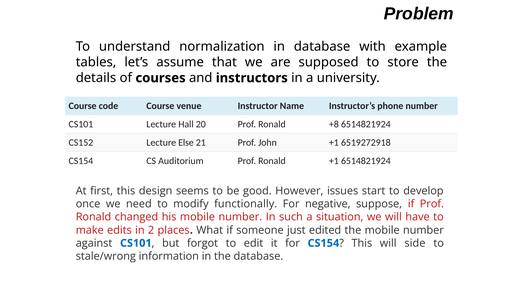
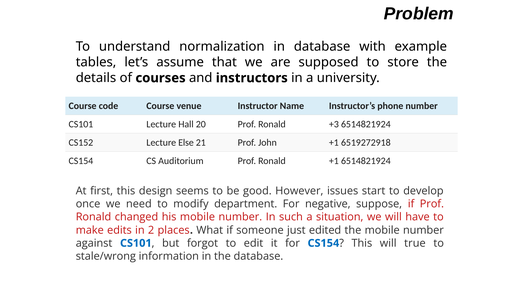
+8: +8 -> +3
functionally: functionally -> department
side: side -> true
